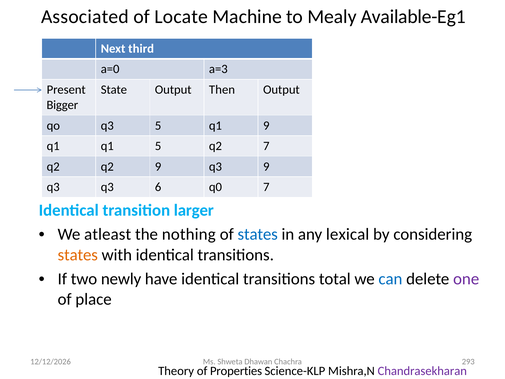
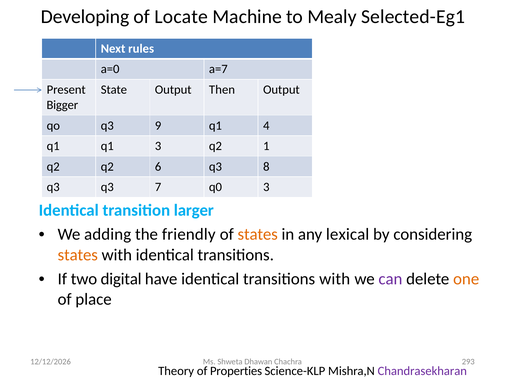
Associated: Associated -> Developing
Available-Eg1: Available-Eg1 -> Selected-Eg1
third: third -> rules
a=3: a=3 -> a=7
q3 5: 5 -> 9
q1 9: 9 -> 4
q1 5: 5 -> 3
q2 7: 7 -> 1
q2 9: 9 -> 6
q3 9: 9 -> 8
6: 6 -> 7
q0 7: 7 -> 3
atleast: atleast -> adding
nothing: nothing -> friendly
states at (258, 234) colour: blue -> orange
newly: newly -> digital
transitions total: total -> with
can colour: blue -> purple
one colour: purple -> orange
